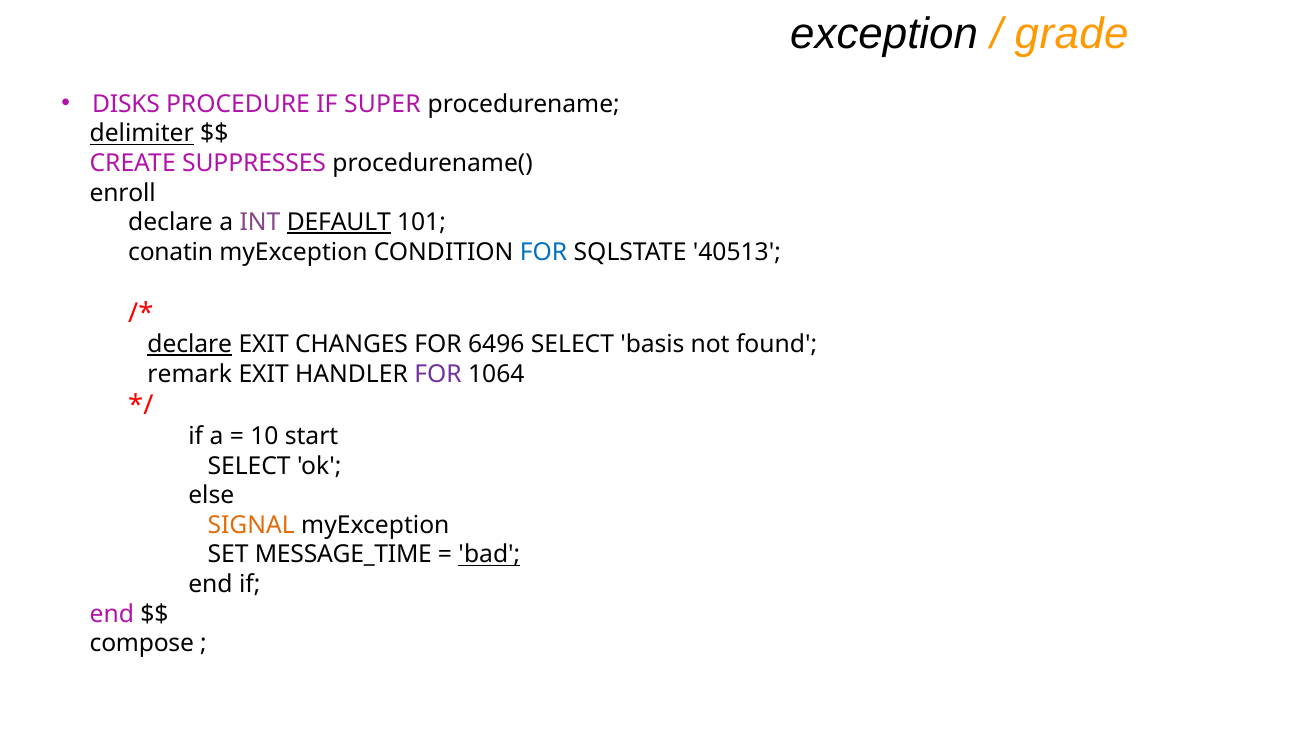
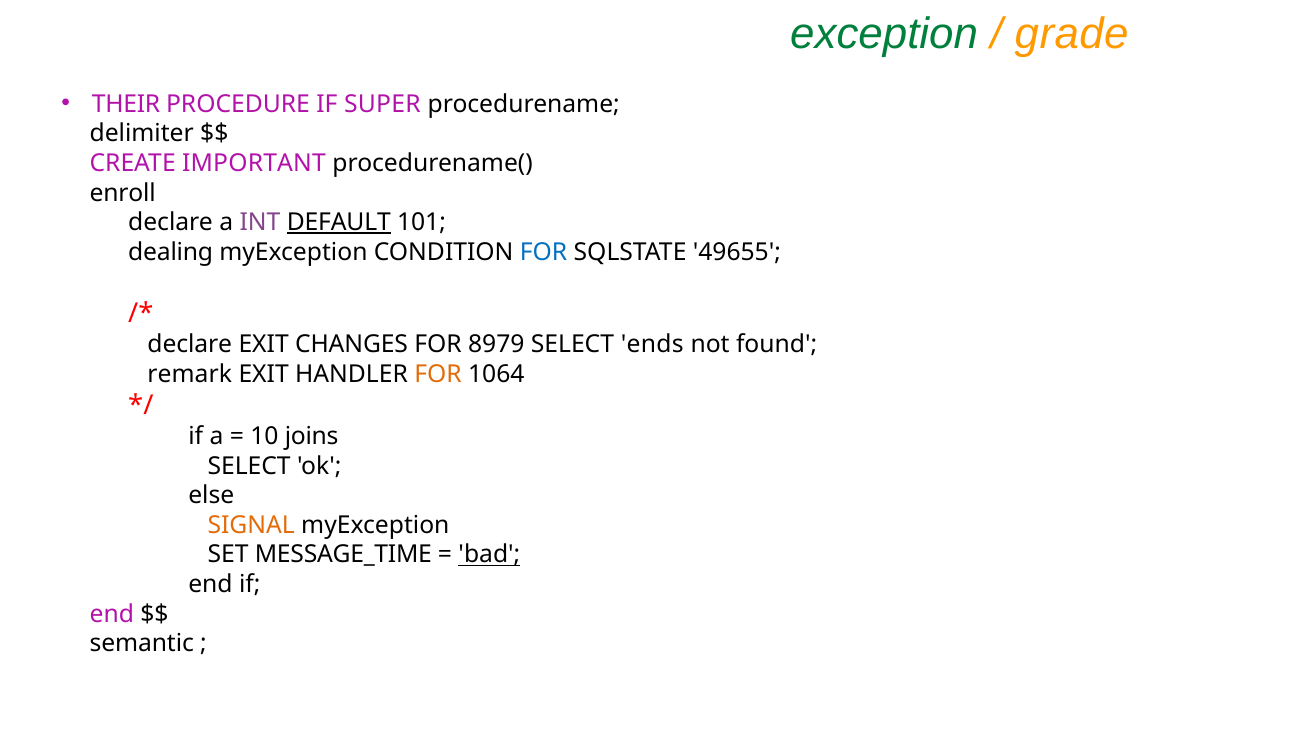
exception colour: black -> green
DISKS: DISKS -> THEIR
delimiter underline: present -> none
SUPPRESSES: SUPPRESSES -> IMPORTANT
conatin: conatin -> dealing
40513: 40513 -> 49655
declare at (190, 344) underline: present -> none
6496: 6496 -> 8979
basis: basis -> ends
FOR at (438, 374) colour: purple -> orange
start: start -> joins
compose: compose -> semantic
